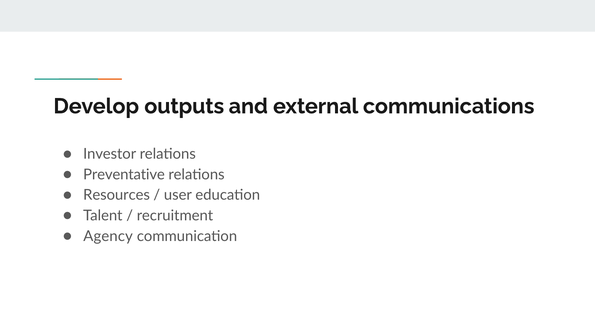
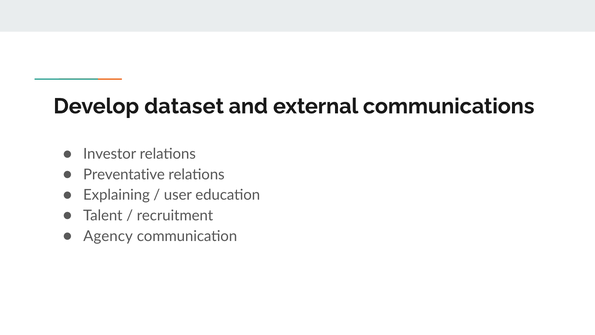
outputs: outputs -> dataset
Resources: Resources -> Explaining
